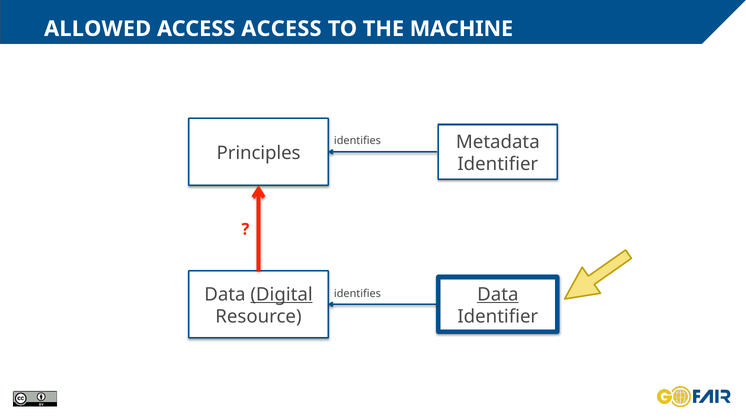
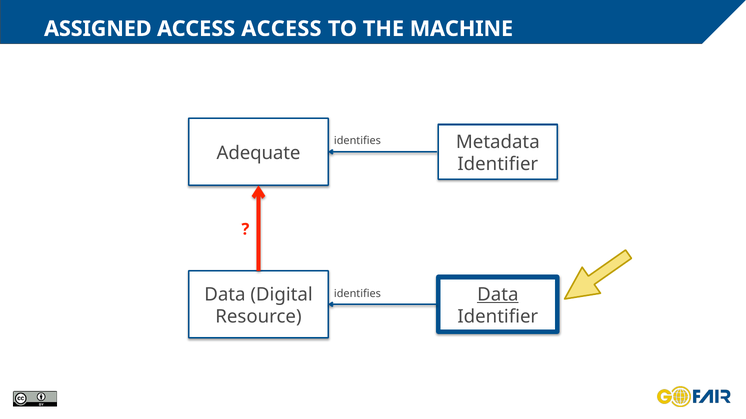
ALLOWED: ALLOWED -> ASSIGNED
Principles: Principles -> Adequate
Digital underline: present -> none
